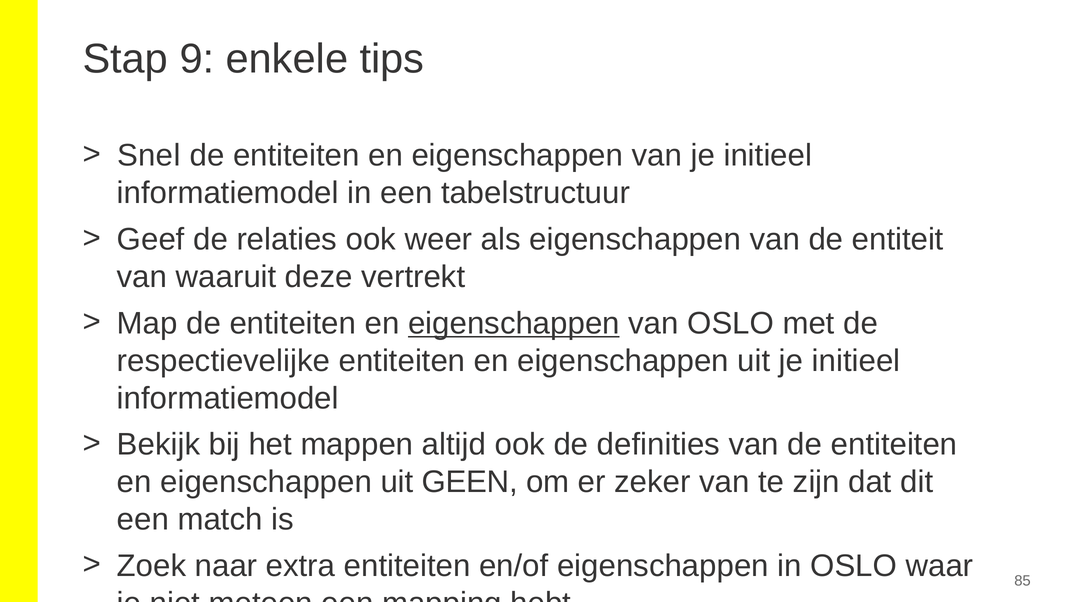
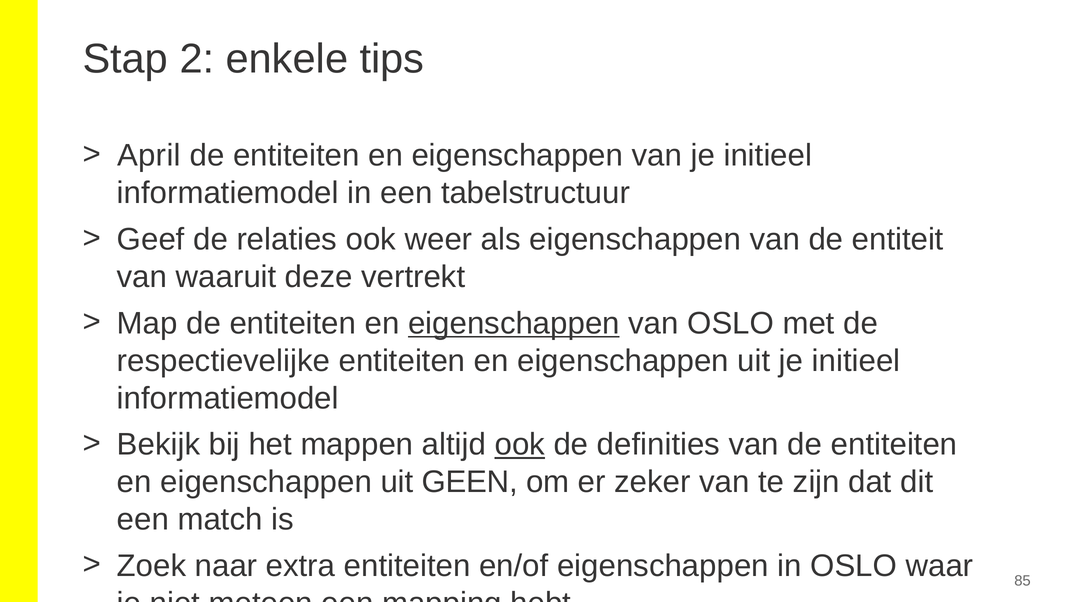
9: 9 -> 2
Snel: Snel -> April
ook at (520, 445) underline: none -> present
